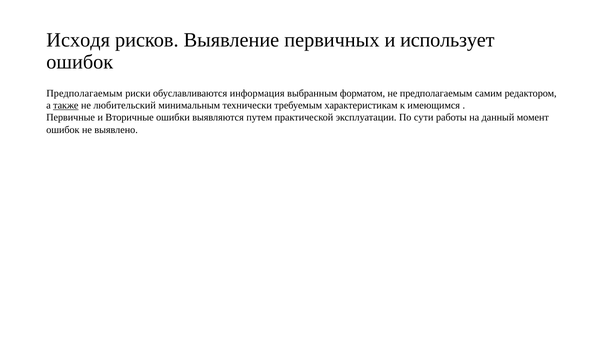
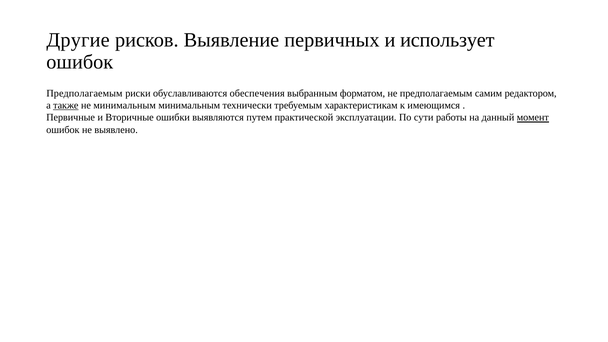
Исходя: Исходя -> Другие
информация: информация -> обеспечения
не любительский: любительский -> минимальным
момент underline: none -> present
